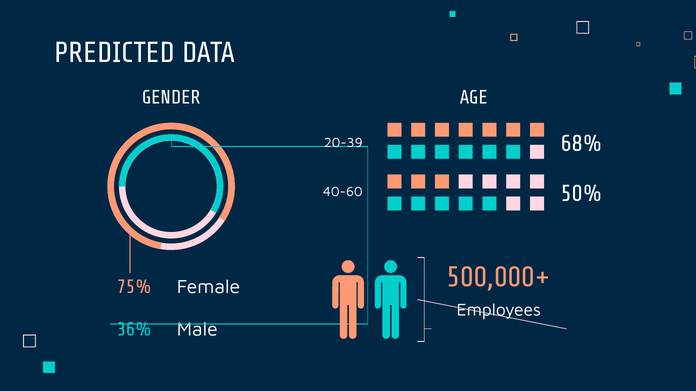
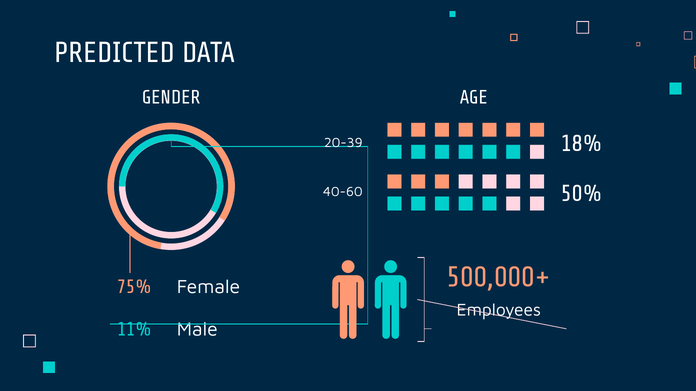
68%: 68% -> 18%
36%: 36% -> 11%
